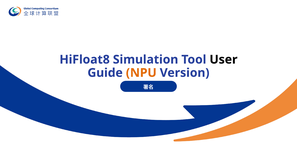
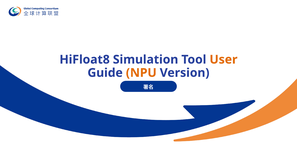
User colour: black -> orange
